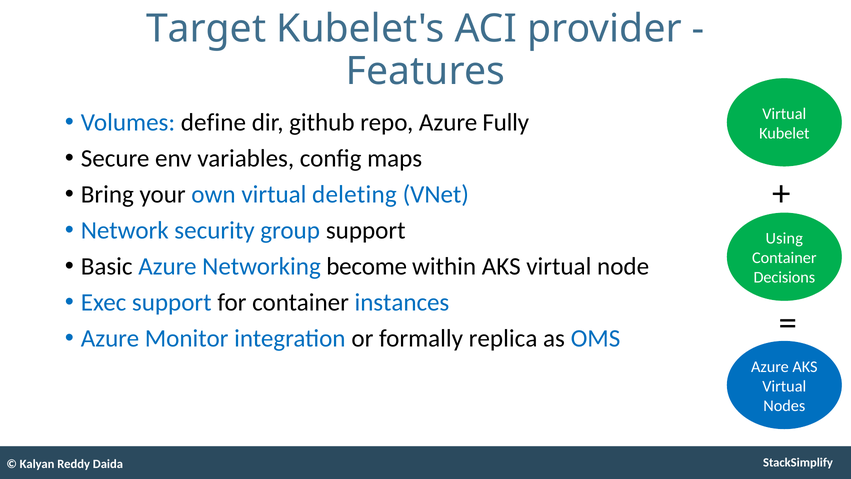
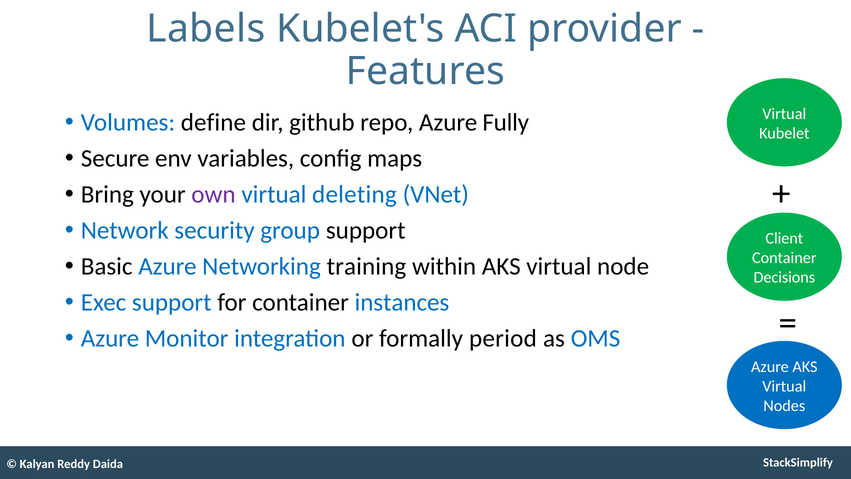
Target: Target -> Labels
own colour: blue -> purple
Using: Using -> Client
become: become -> training
replica: replica -> period
